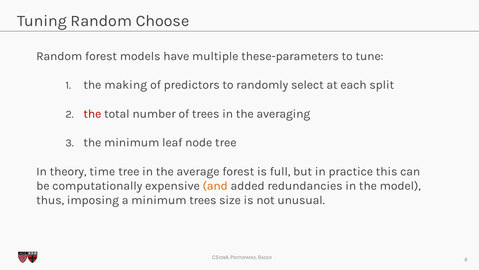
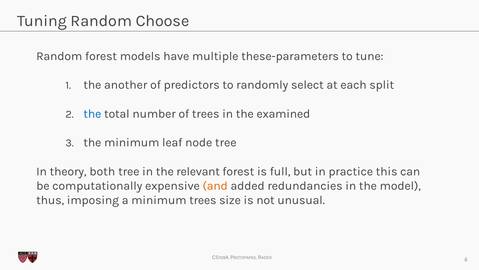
making: making -> another
the at (92, 114) colour: red -> blue
averaging: averaging -> examined
time: time -> both
average: average -> relevant
